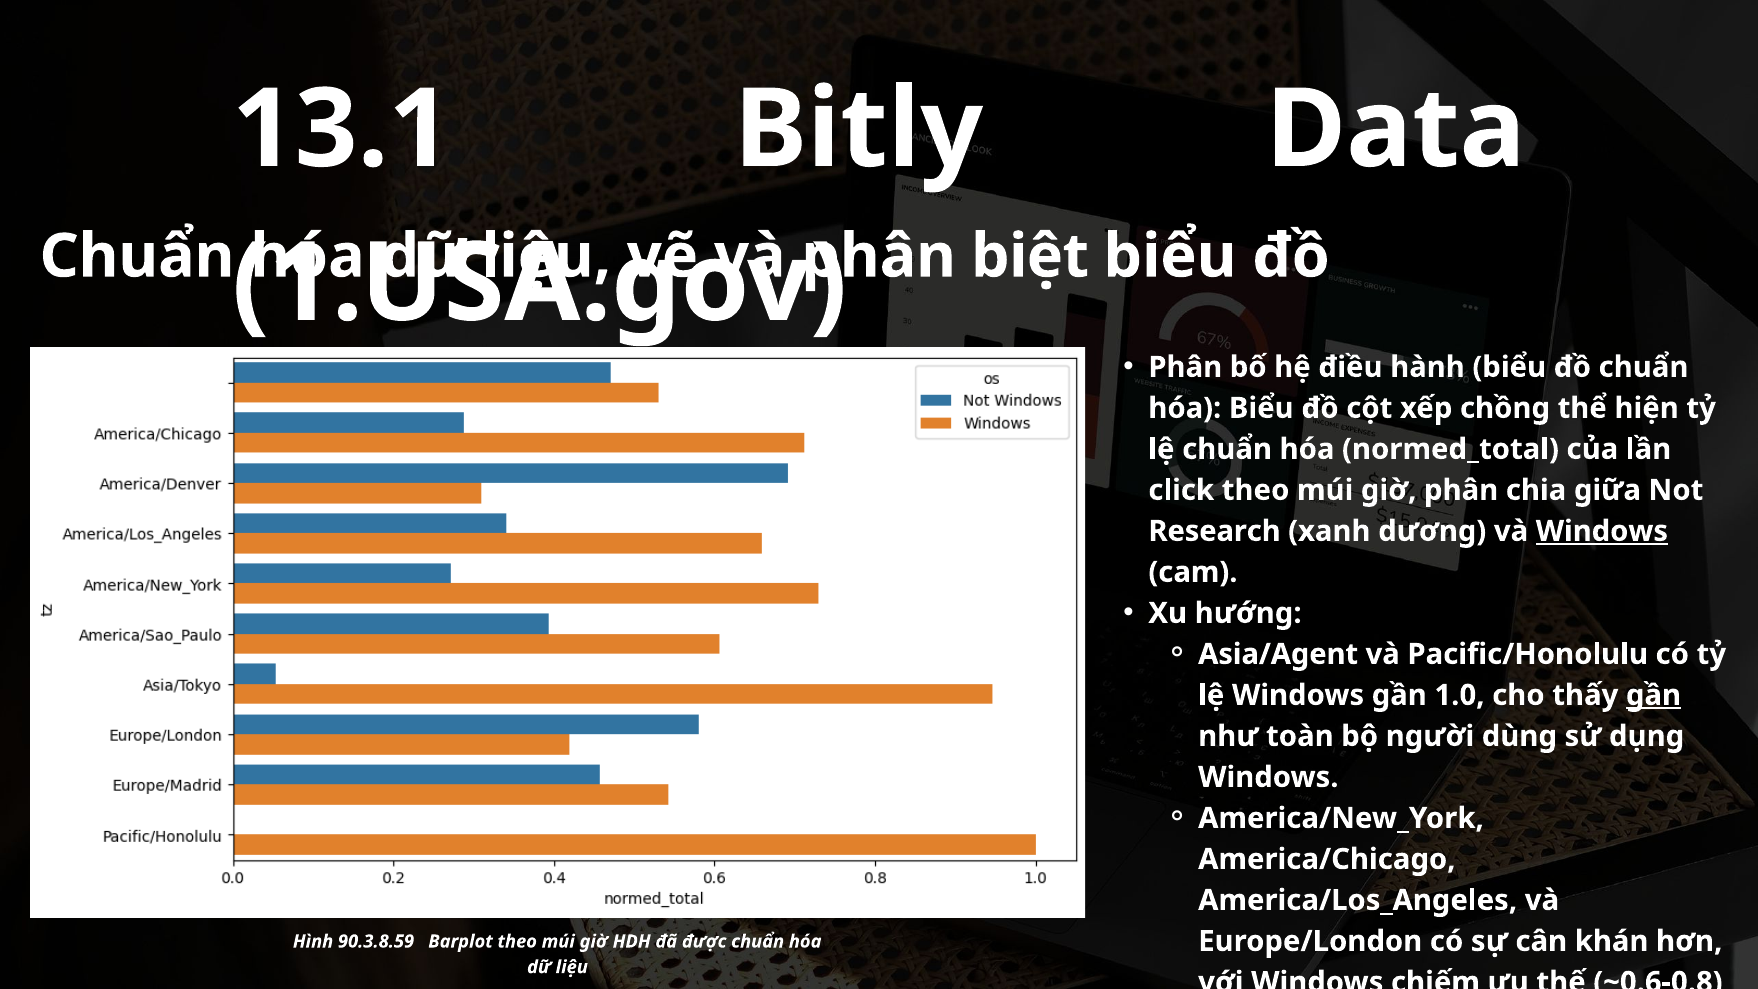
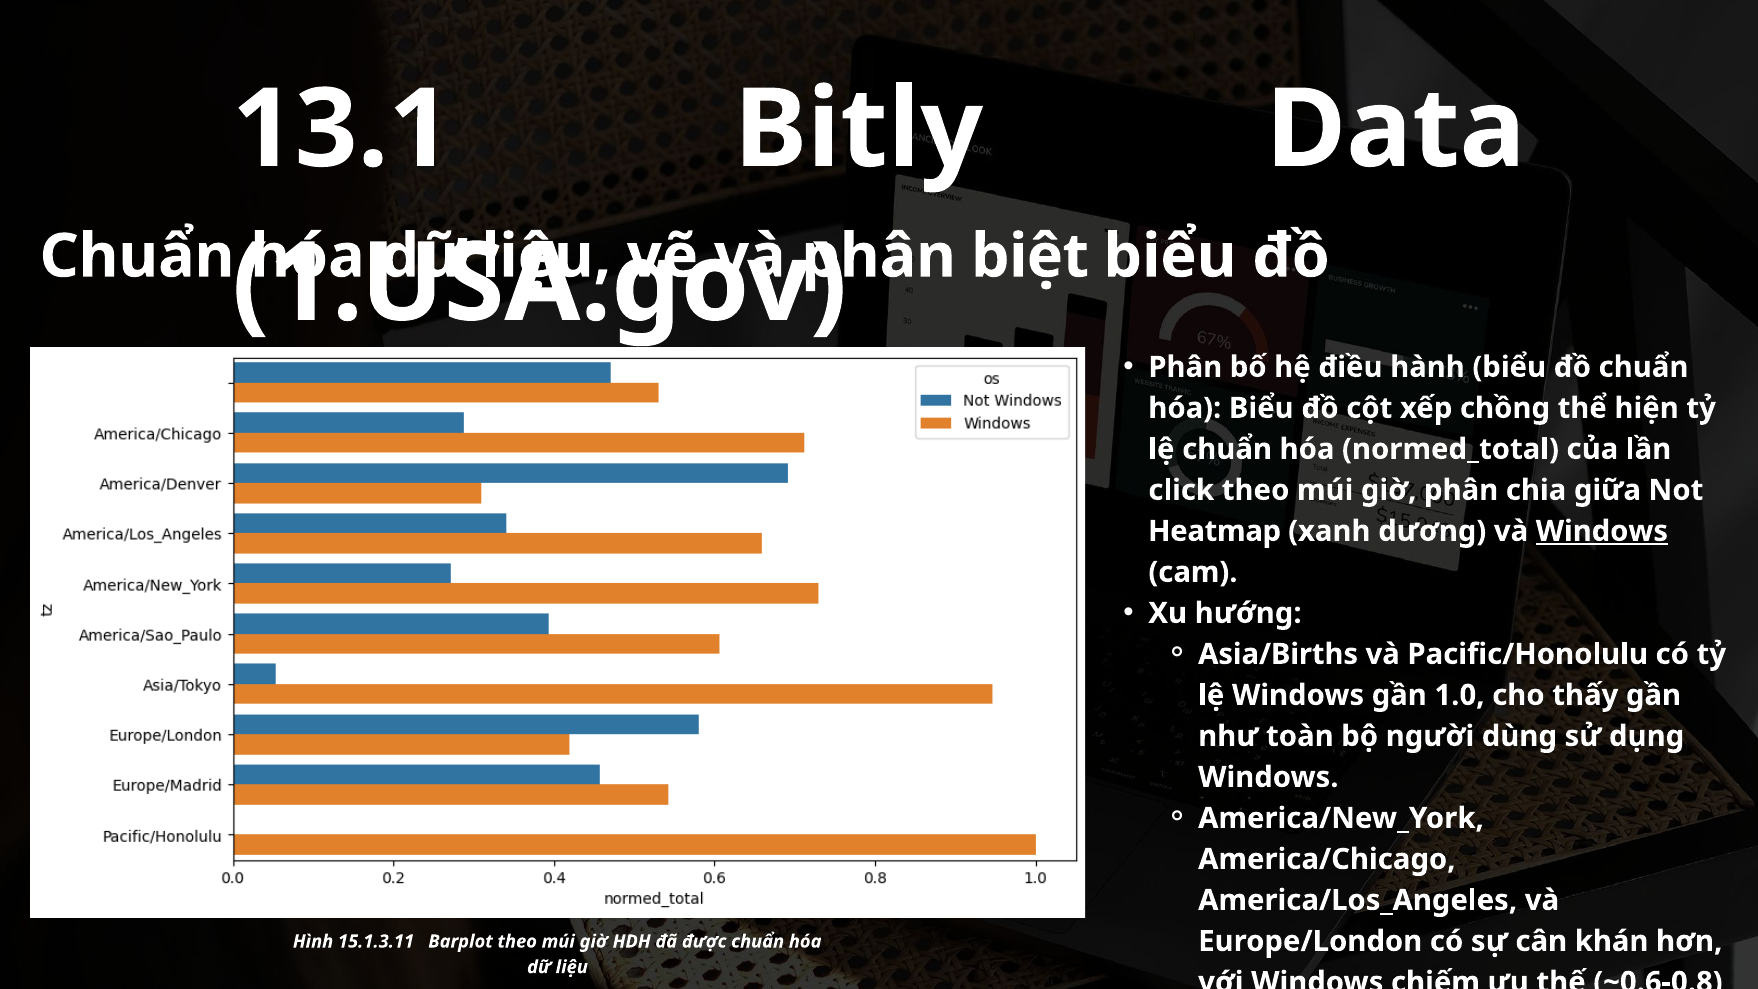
Research: Research -> Heatmap
Asia/Agent: Asia/Agent -> Asia/Births
gần at (1653, 695) underline: present -> none
90.3.8.59: 90.3.8.59 -> 15.1.3.11
